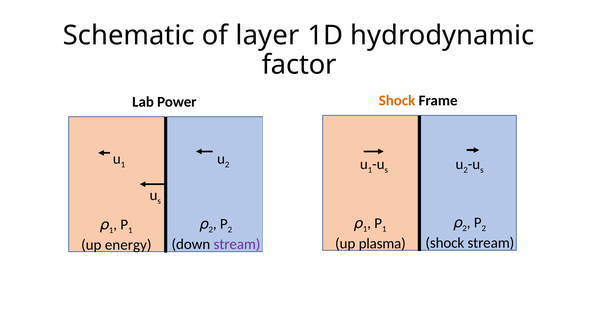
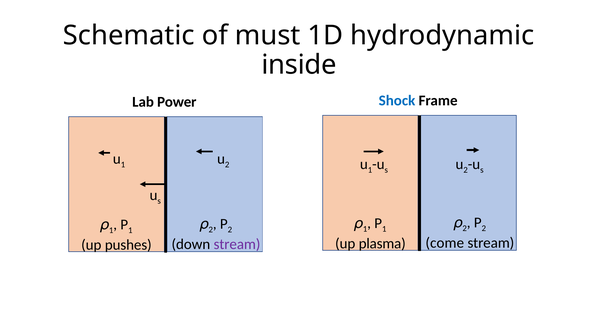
layer: layer -> must
factor: factor -> inside
Shock at (397, 101) colour: orange -> blue
shock at (445, 243): shock -> come
energy: energy -> pushes
